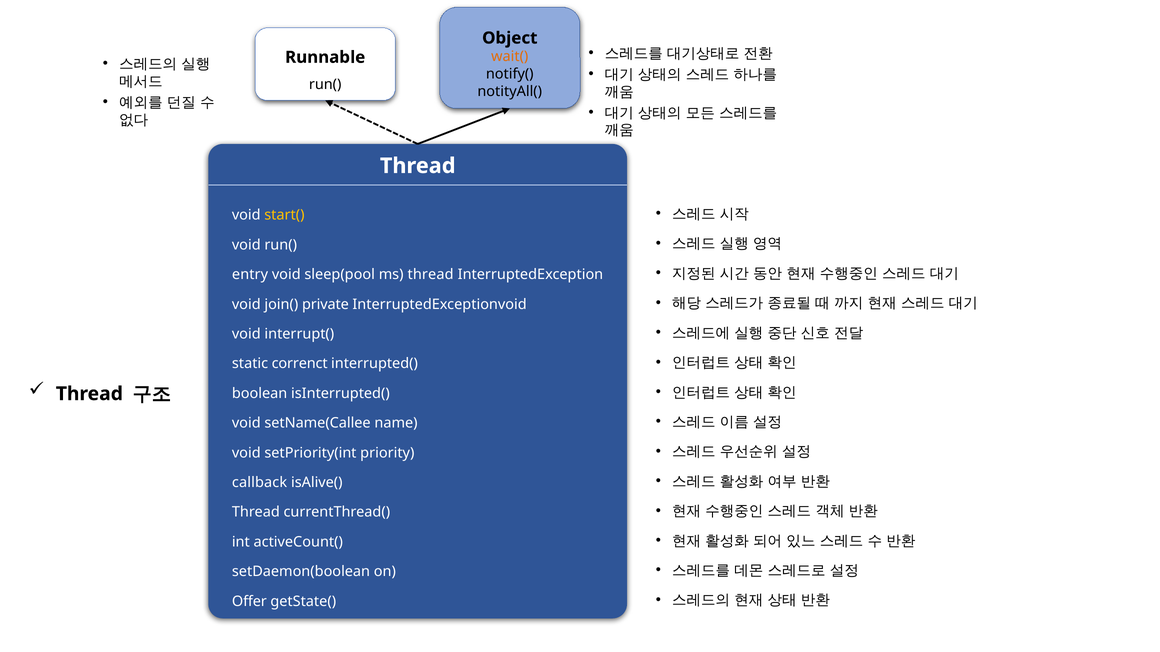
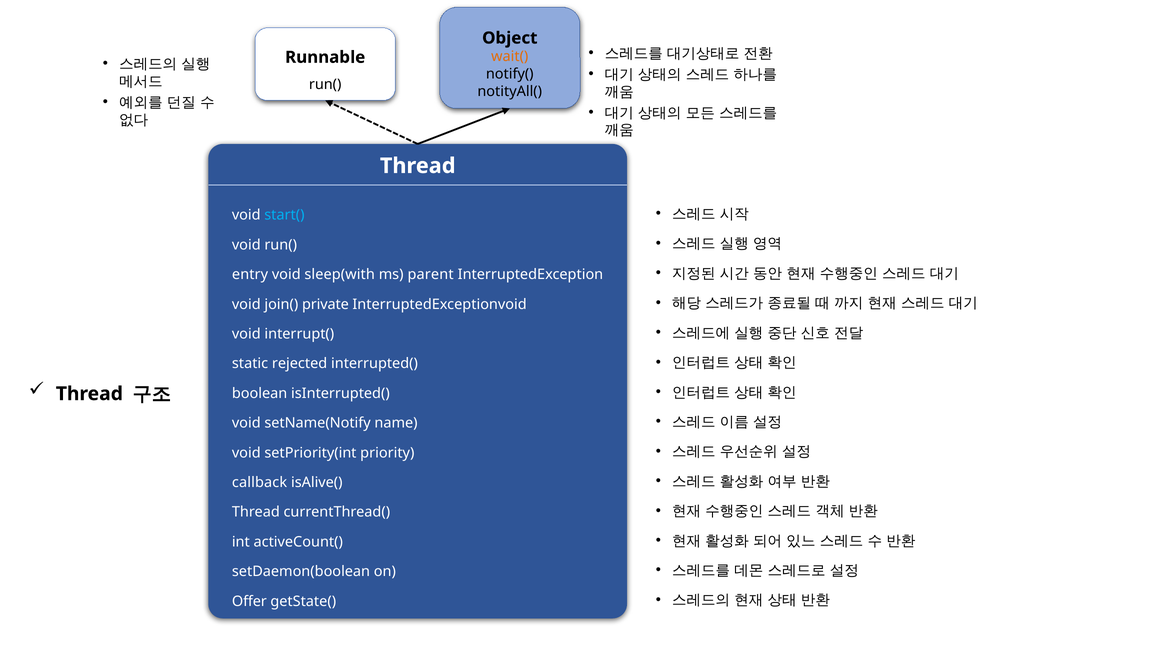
start( colour: yellow -> light blue
sleep(pool: sleep(pool -> sleep(with
ms thread: thread -> parent
correnct: correnct -> rejected
setName(Callee: setName(Callee -> setName(Notify
